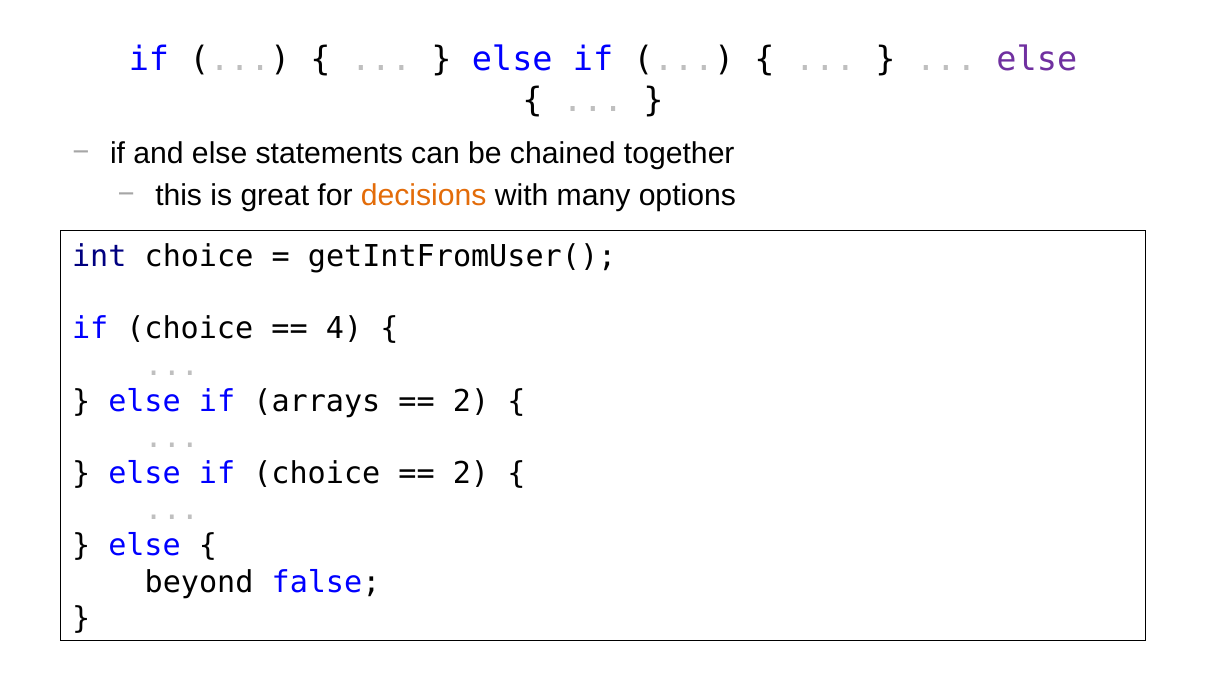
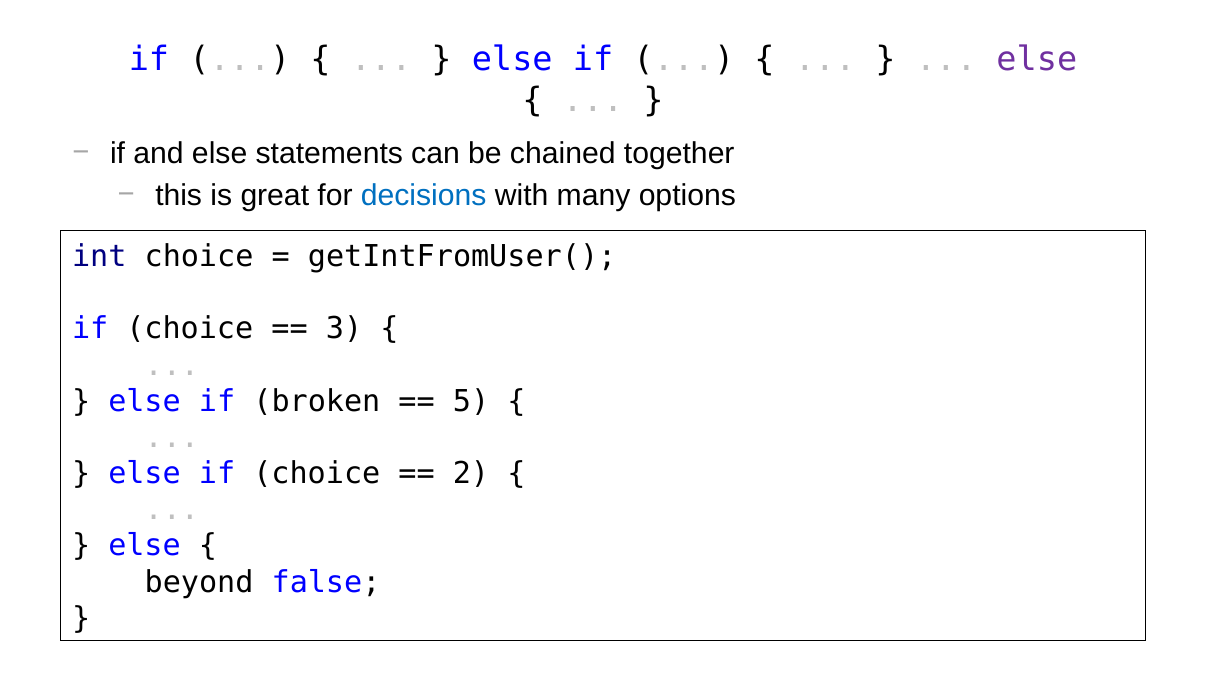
decisions colour: orange -> blue
4: 4 -> 3
arrays: arrays -> broken
2 at (471, 402): 2 -> 5
